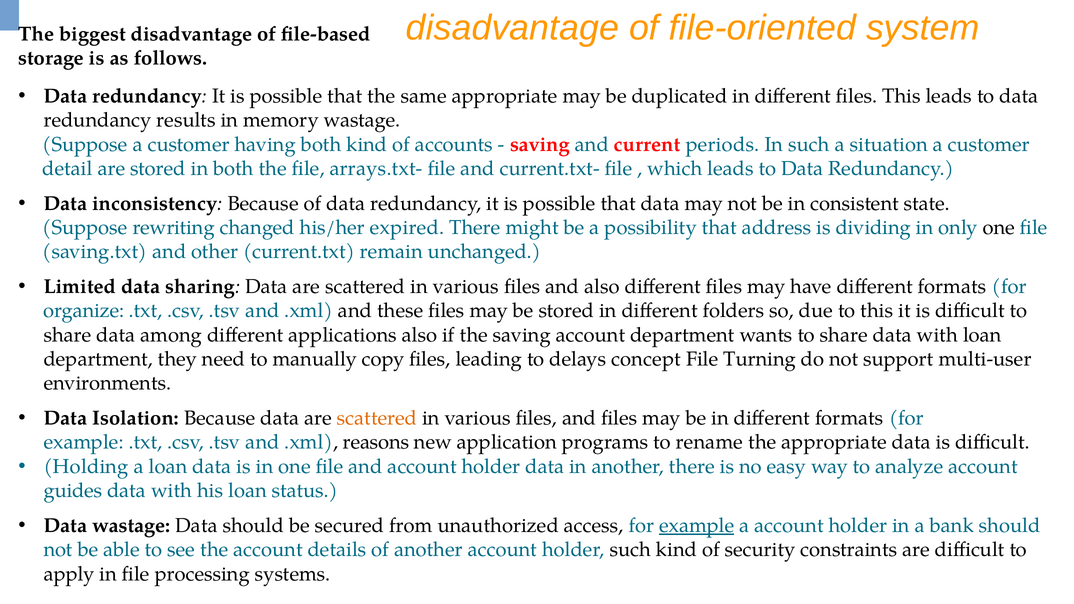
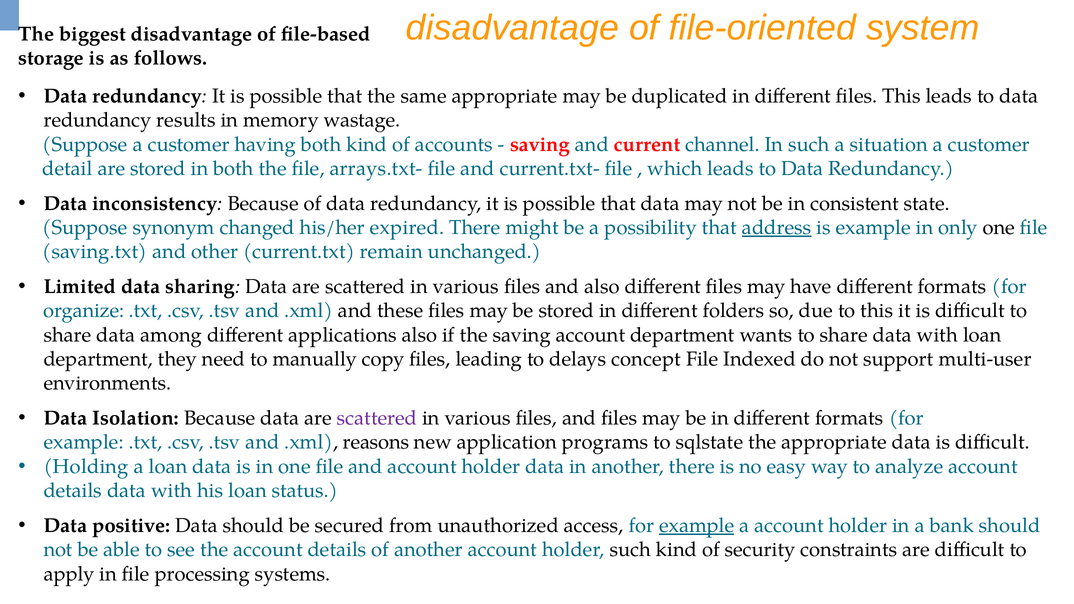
periods: periods -> channel
rewriting: rewriting -> synonym
address underline: none -> present
is dividing: dividing -> example
Turning: Turning -> Indexed
scattered at (377, 418) colour: orange -> purple
rename: rename -> sqlstate
guides at (73, 491): guides -> details
Data wastage: wastage -> positive
